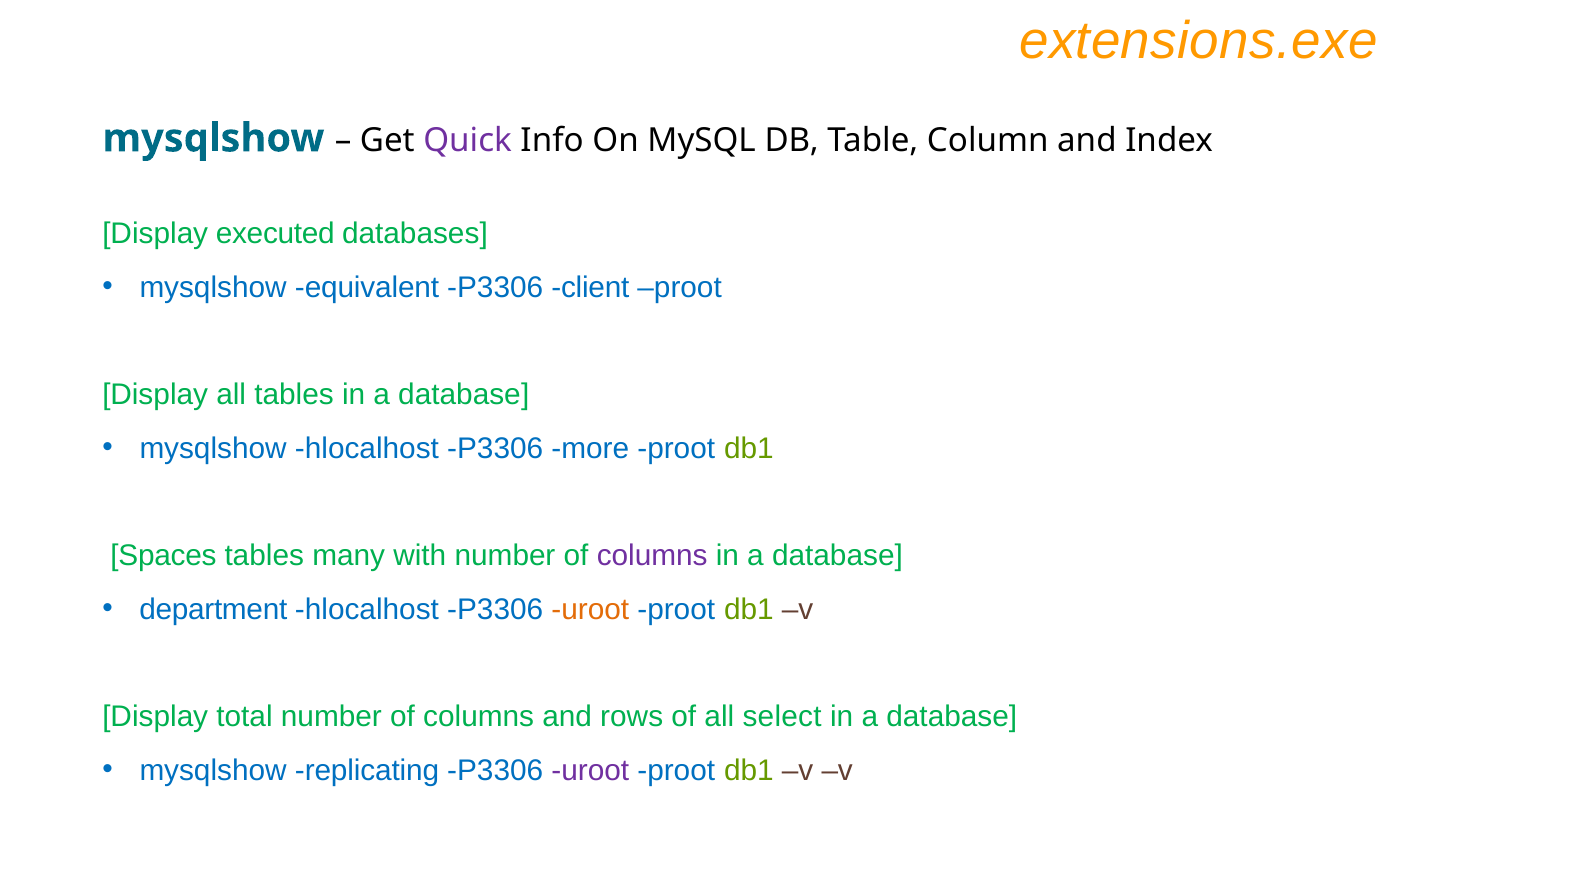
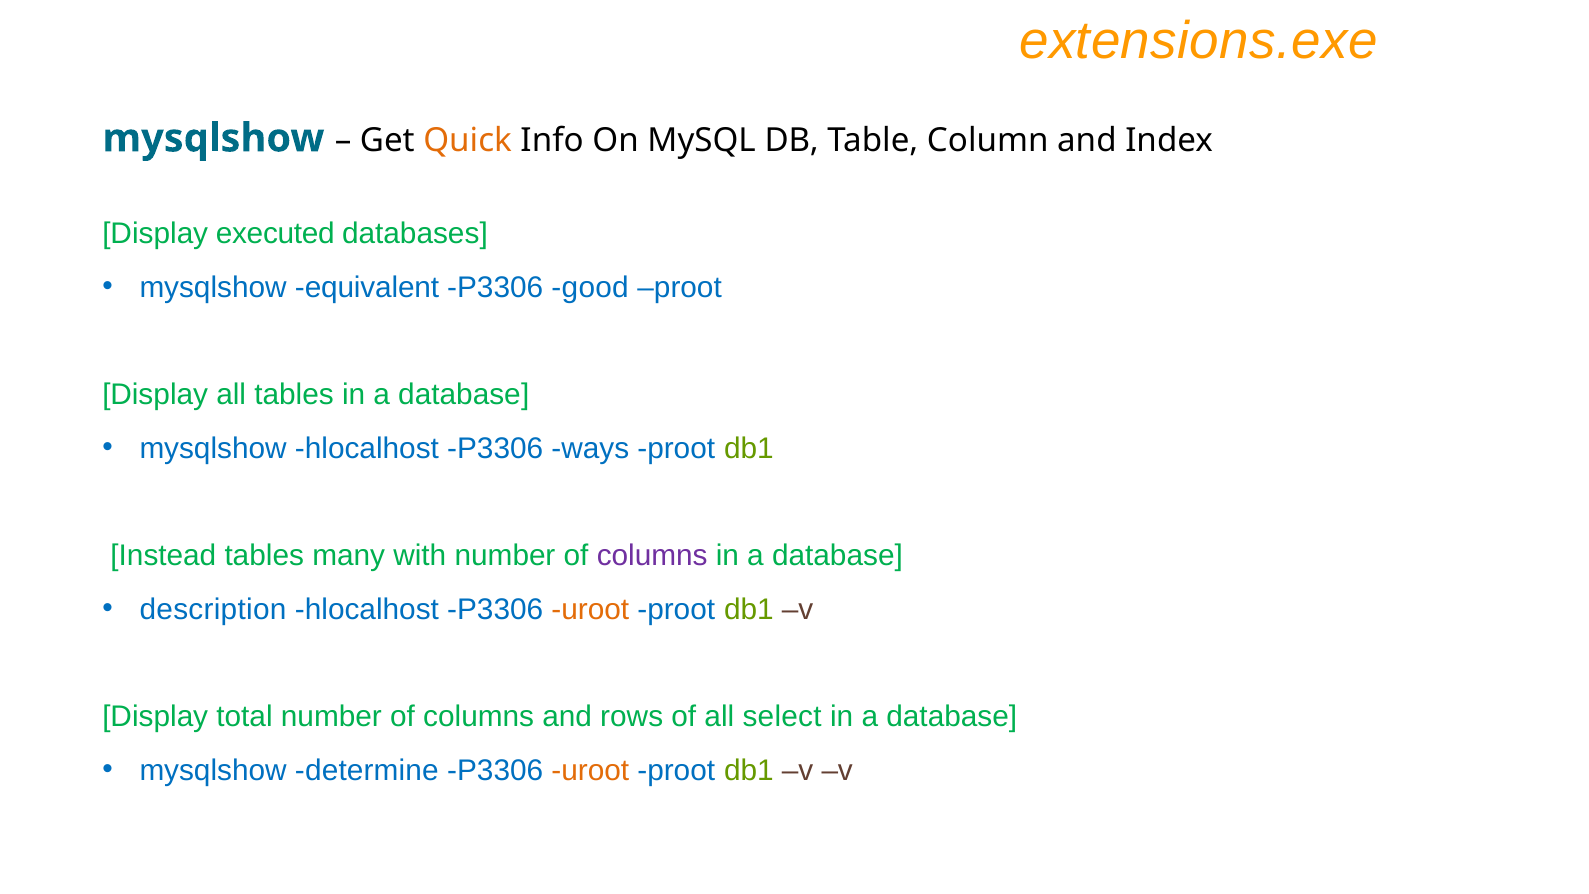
Quick colour: purple -> orange
client: client -> good
more: more -> ways
Spaces: Spaces -> Instead
department: department -> description
replicating: replicating -> determine
uroot at (590, 770) colour: purple -> orange
